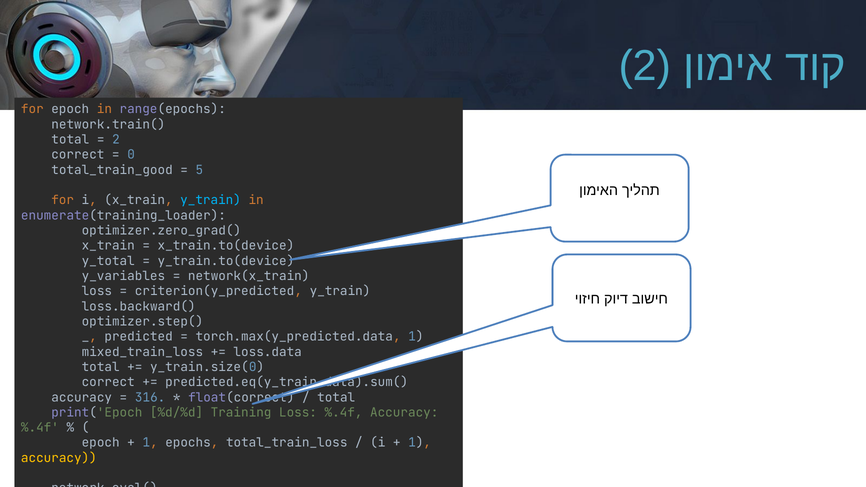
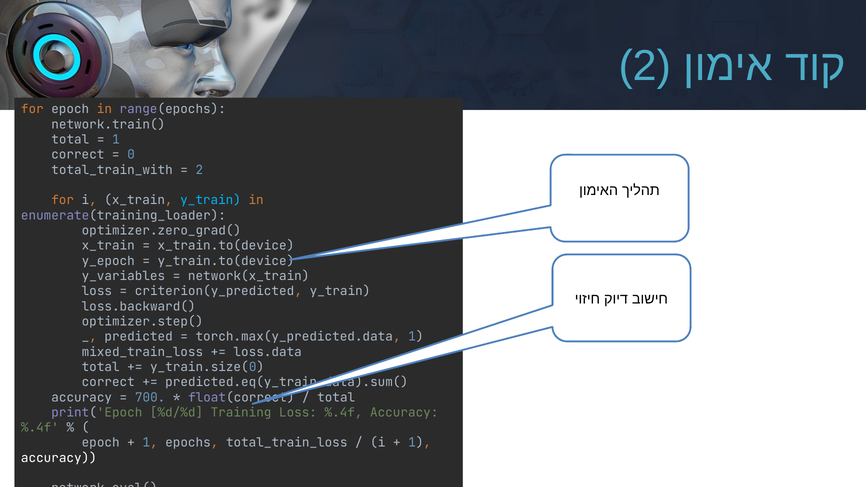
2 at (116, 140): 2 -> 1
total_train_good: total_train_good -> total_train_with
5 at (199, 170): 5 -> 2
y_total: y_total -> y_epoch
316: 316 -> 700
accuracy at (59, 458) colour: yellow -> white
